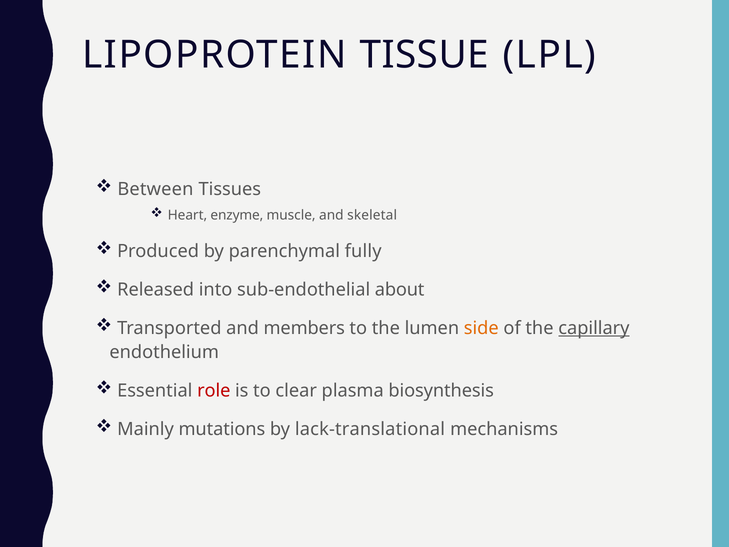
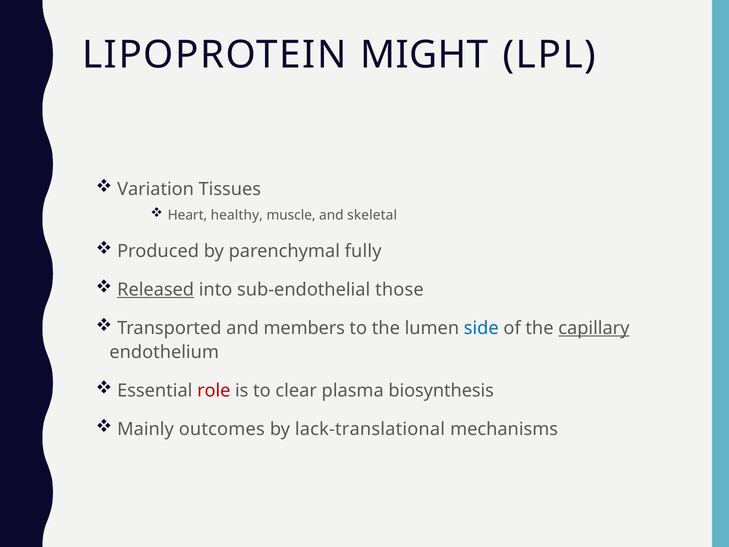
TISSUE: TISSUE -> MIGHT
Between: Between -> Variation
enzyme: enzyme -> healthy
Released underline: none -> present
about: about -> those
side colour: orange -> blue
mutations: mutations -> outcomes
